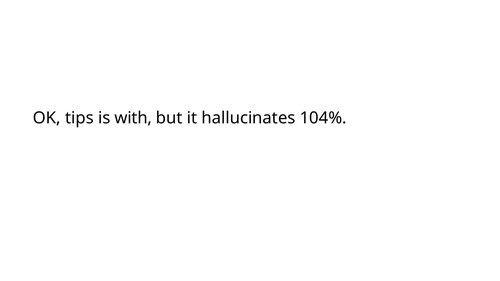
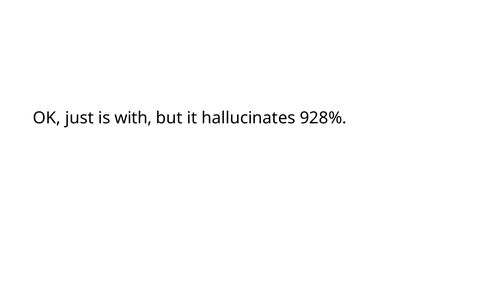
tips: tips -> just
104%: 104% -> 928%
